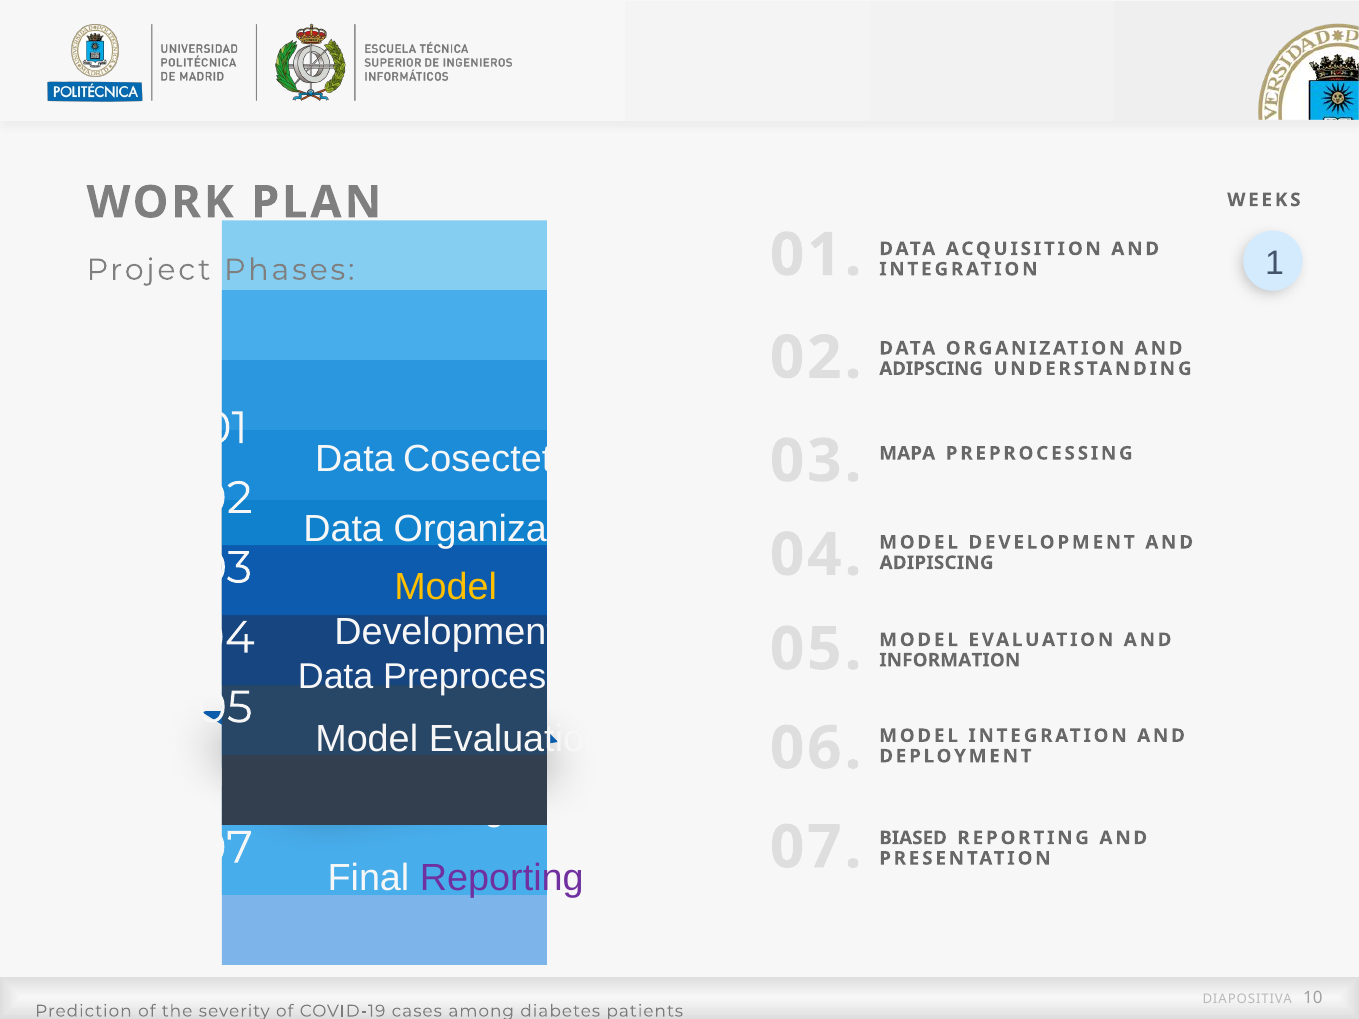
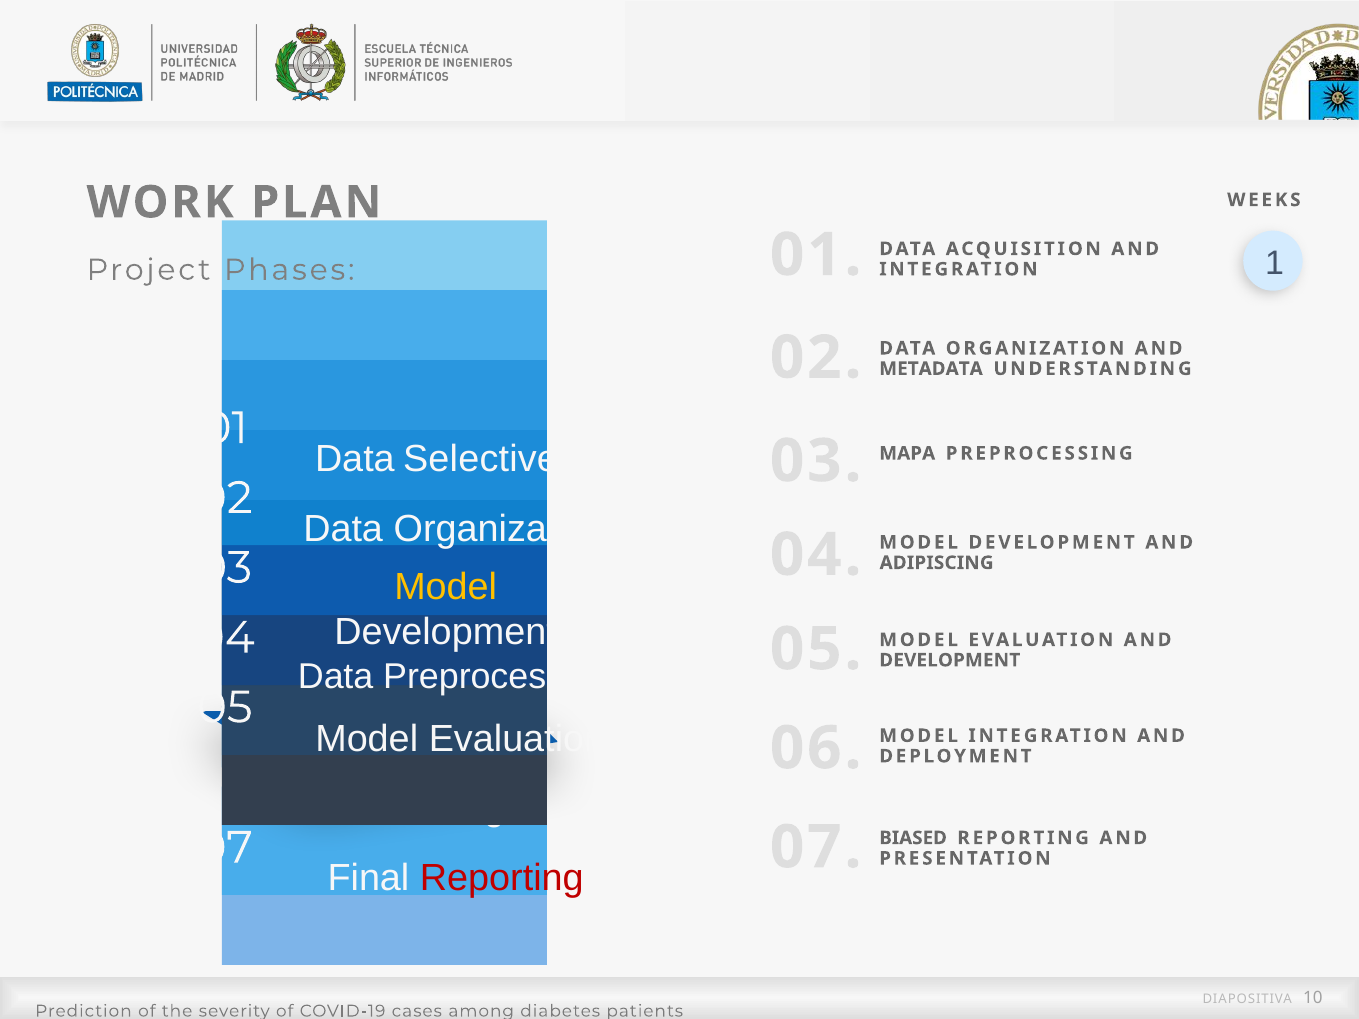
ADIPSCING: ADIPSCING -> METADATA
Cosectetur: Cosectetur -> Selectively
INFORMATION at (950, 660): INFORMATION -> DEVELOPMENT
Reporting at (502, 879) colour: purple -> red
